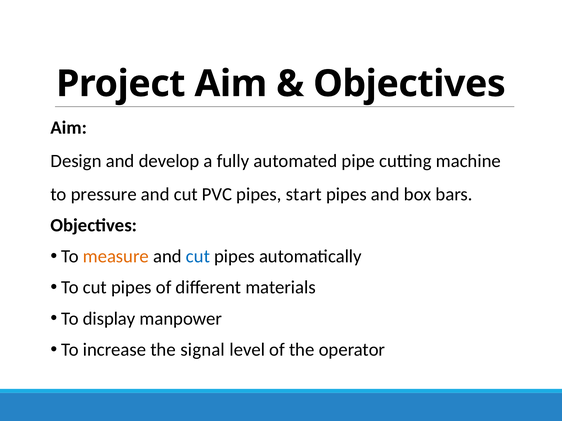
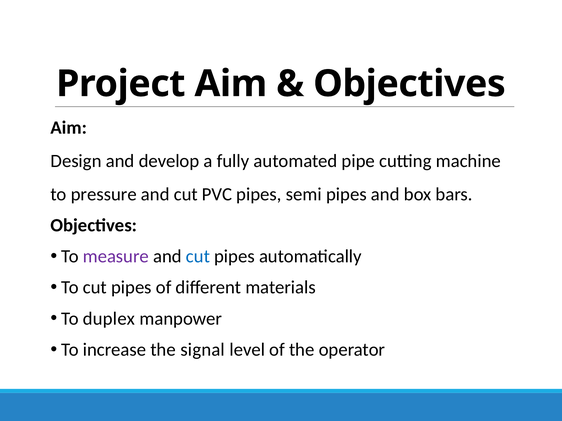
start: start -> semi
measure colour: orange -> purple
display: display -> duplex
